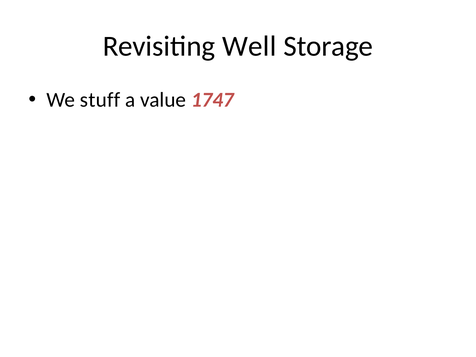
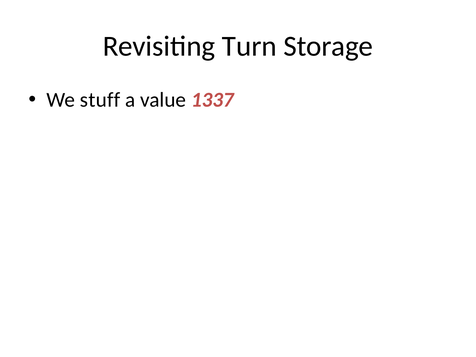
Well: Well -> Turn
1747: 1747 -> 1337
